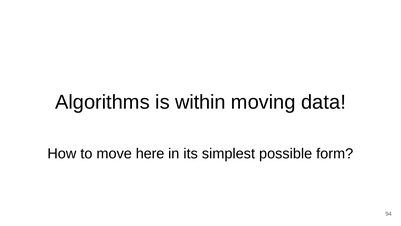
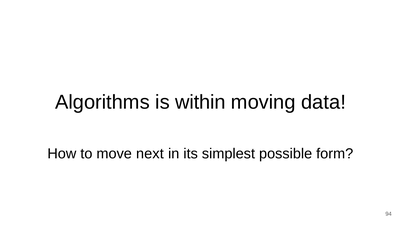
here: here -> next
